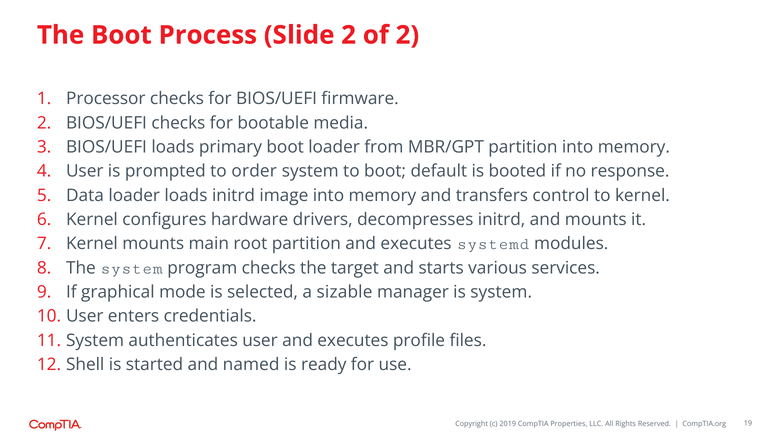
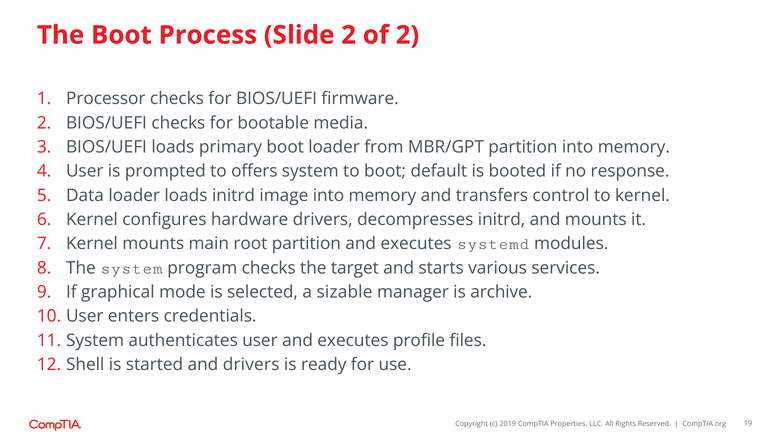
order: order -> offers
is system: system -> archive
and named: named -> drivers
